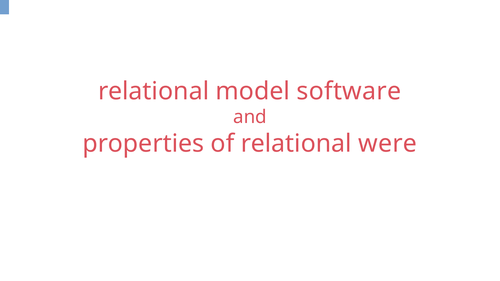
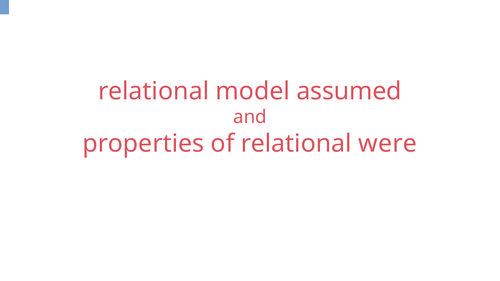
software: software -> assumed
